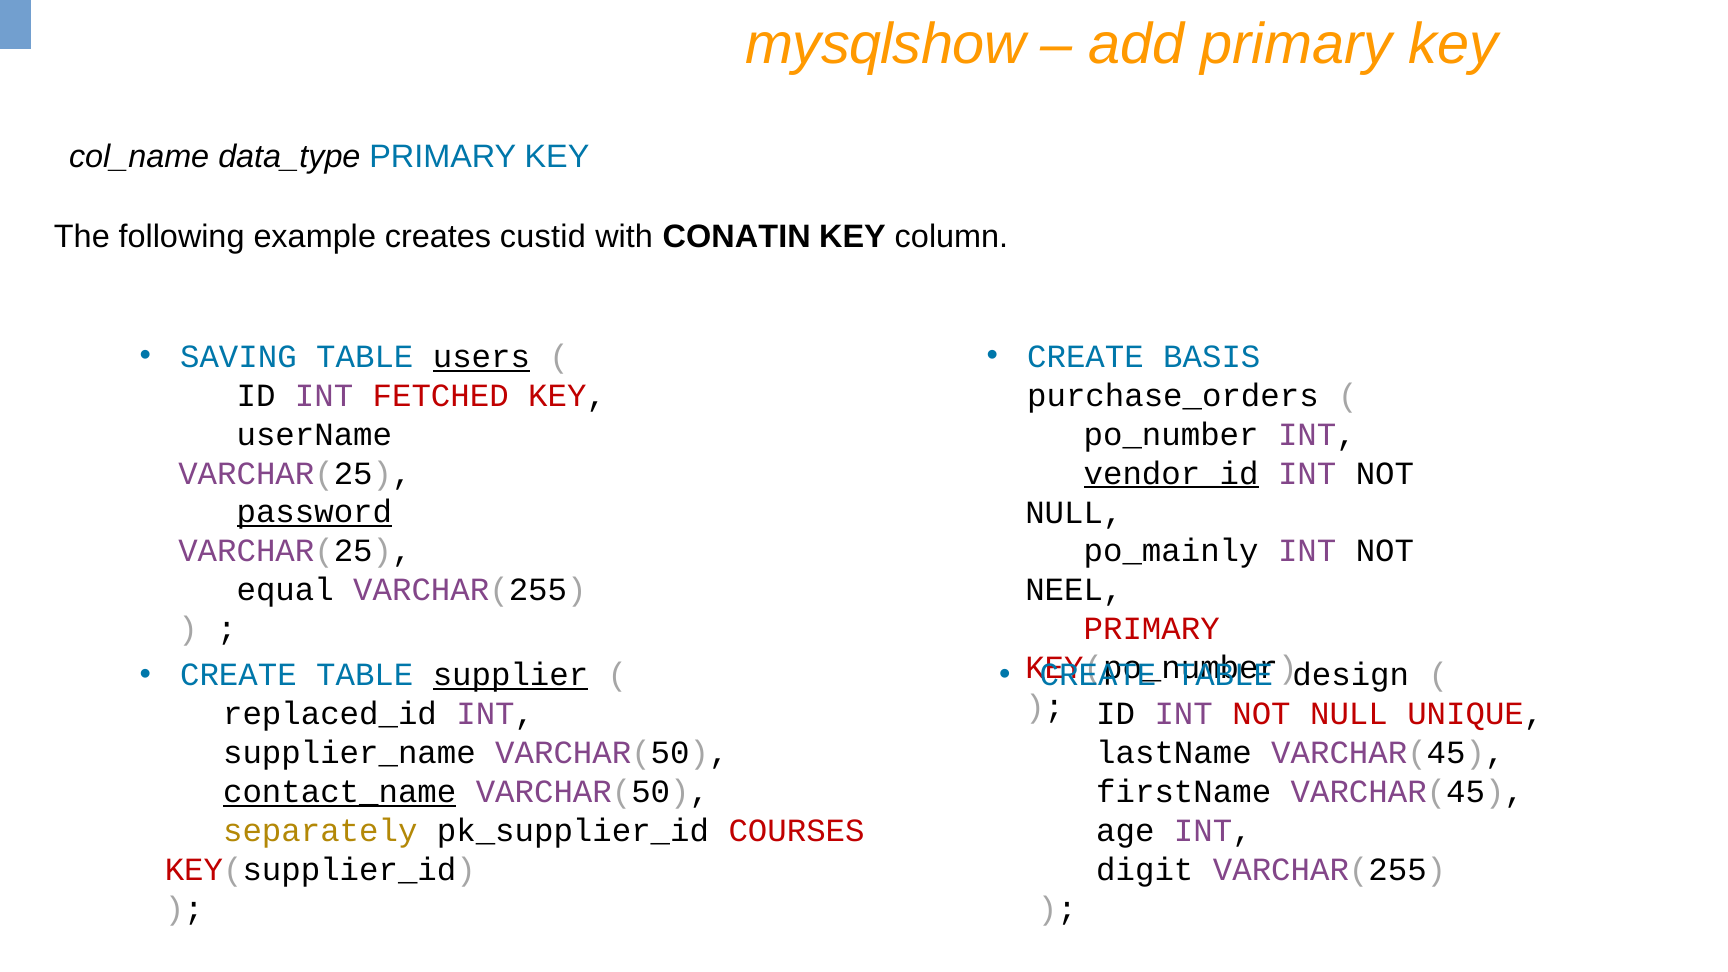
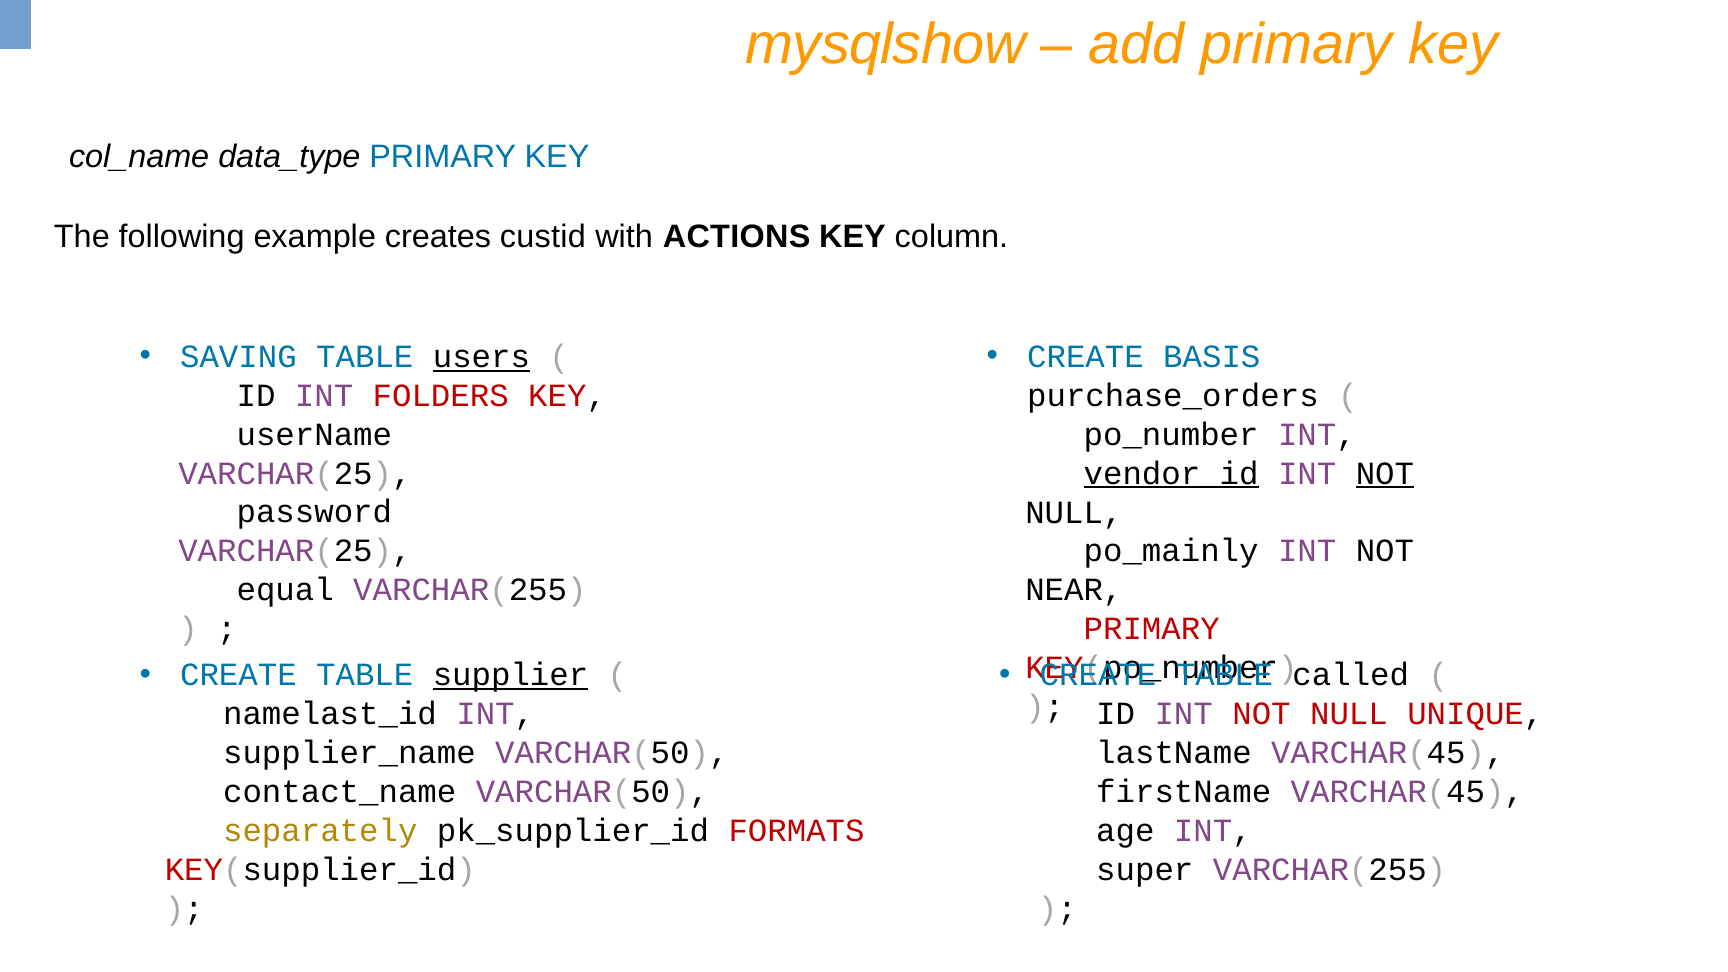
CONATIN: CONATIN -> ACTIONS
FETCHED: FETCHED -> FOLDERS
NOT at (1385, 474) underline: none -> present
password underline: present -> none
NEEL: NEEL -> NEAR
design: design -> called
replaced_id: replaced_id -> namelast_id
contact_name underline: present -> none
COURSES: COURSES -> FORMATS
digit: digit -> super
